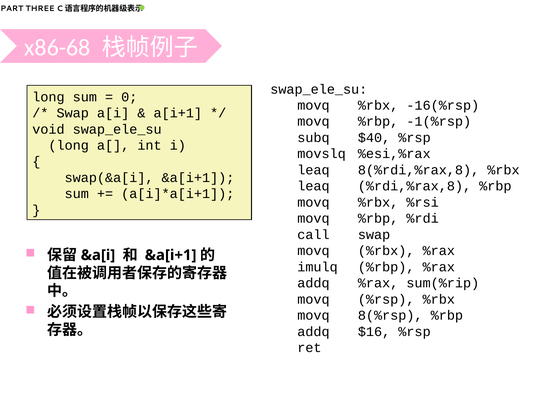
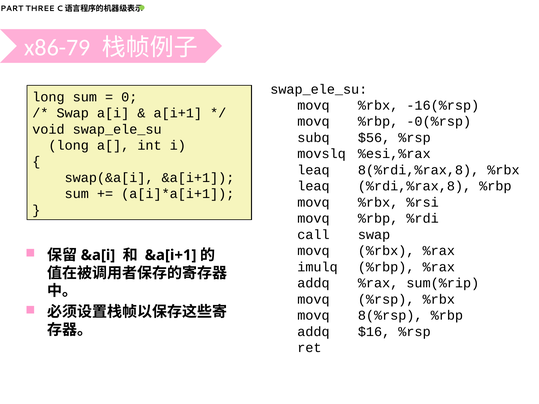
x86-68: x86-68 -> x86-79
-1(%rsp: -1(%rsp -> -0(%rsp
$40: $40 -> $56
